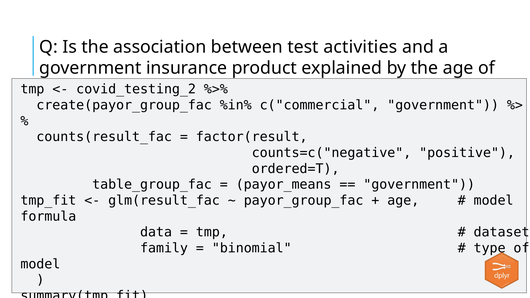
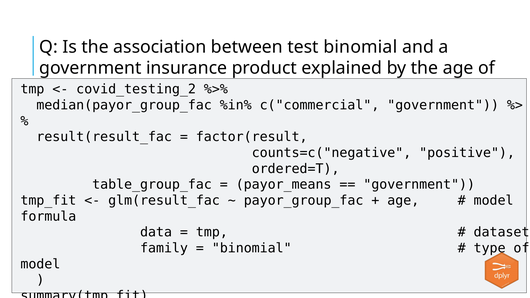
test activities: activities -> binomial
create(payor_group_fac: create(payor_group_fac -> median(payor_group_fac
counts(result_fac: counts(result_fac -> result(result_fac
